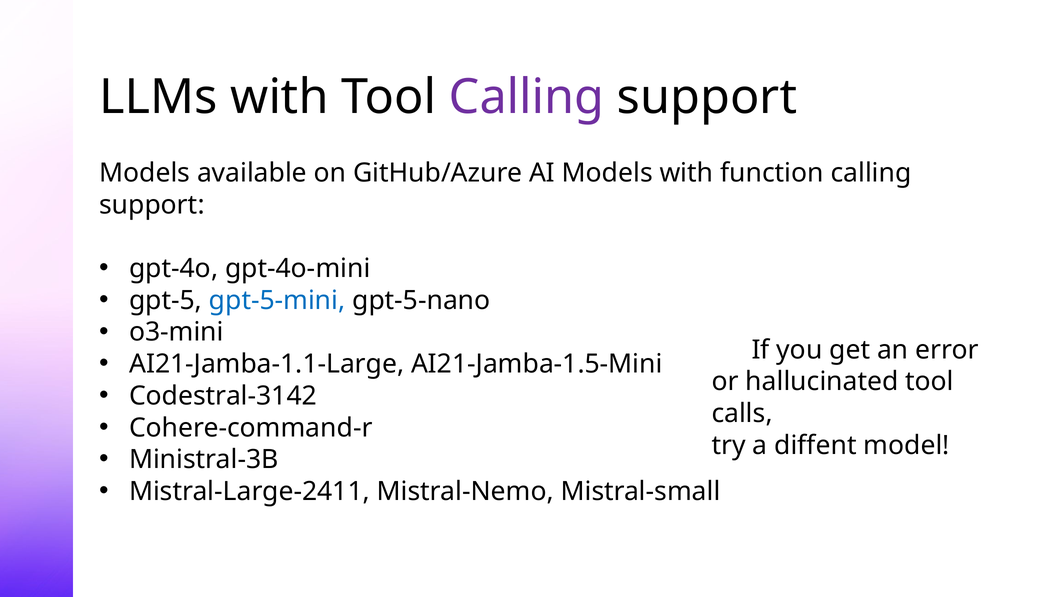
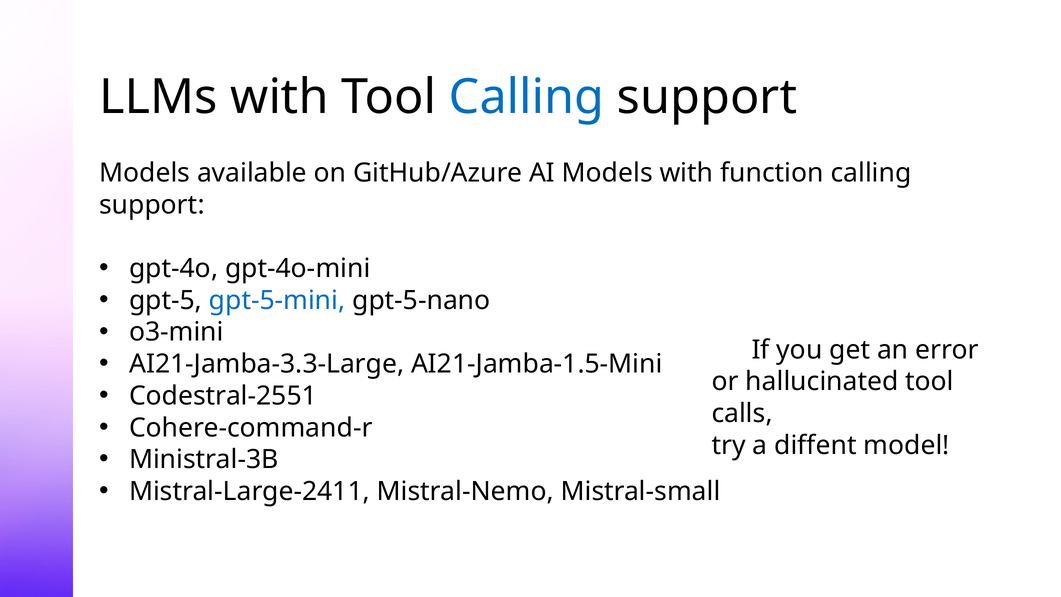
Calling at (527, 97) colour: purple -> blue
AI21-Jamba-1.1-Large: AI21-Jamba-1.1-Large -> AI21-Jamba-3.3-Large
Codestral-3142: Codestral-3142 -> Codestral-2551
